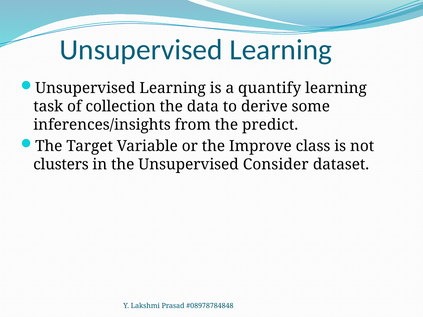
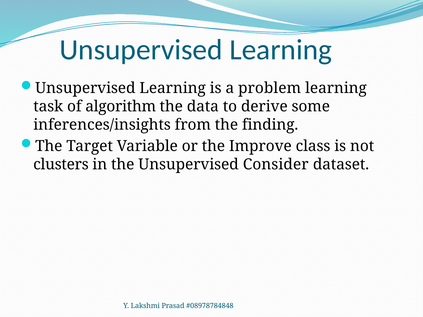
quantify: quantify -> problem
collection: collection -> algorithm
predict: predict -> finding
